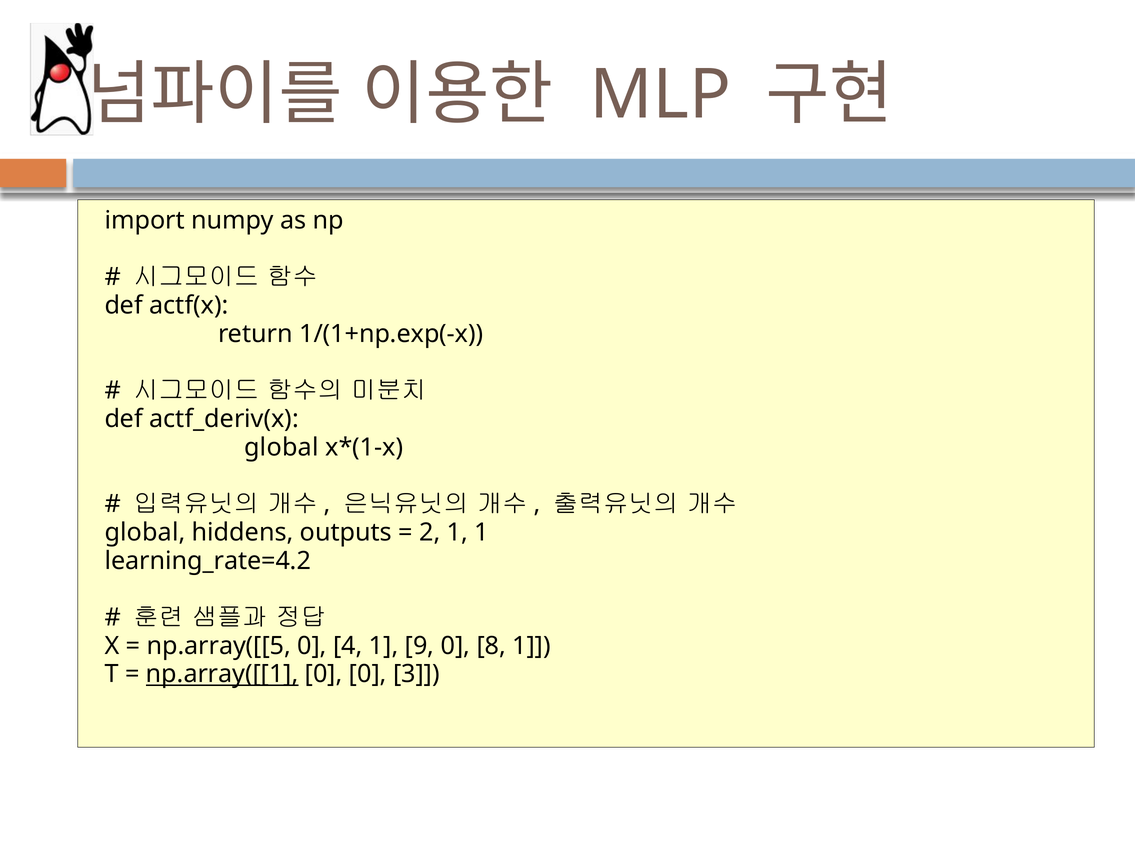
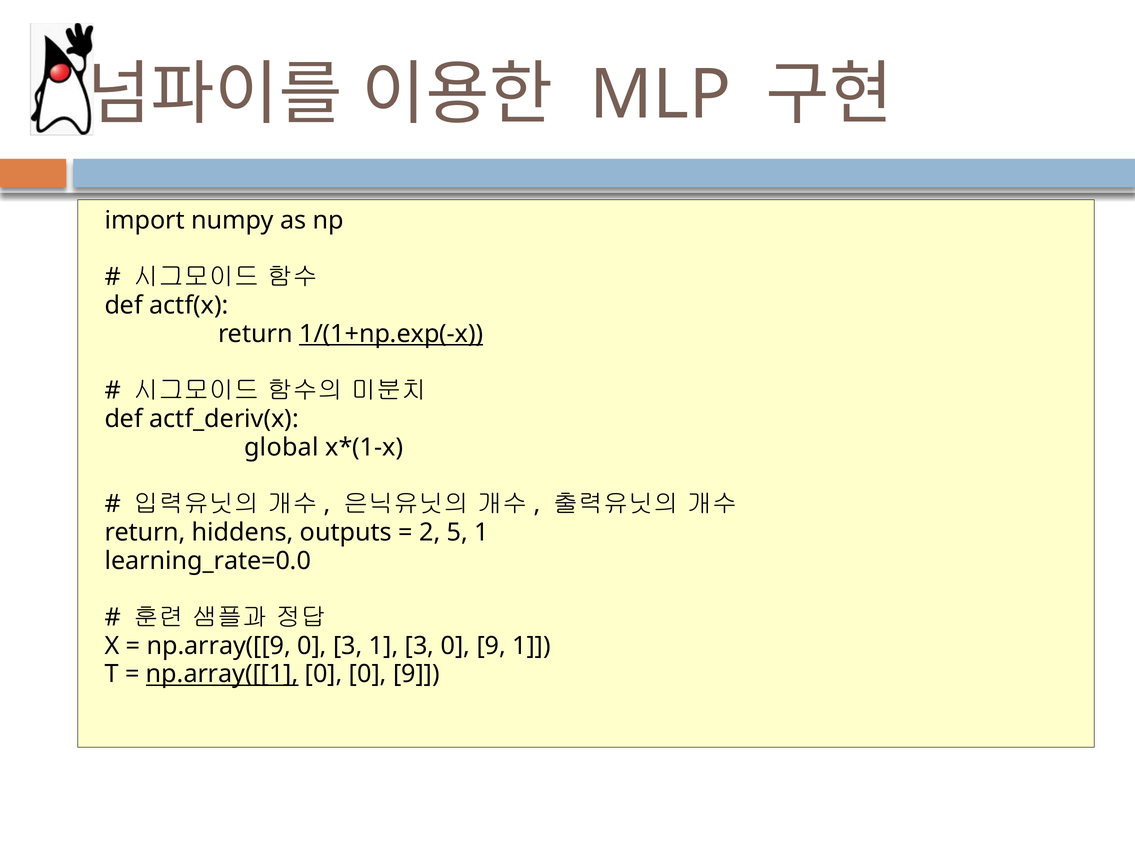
1/(1+np.exp(-x underline: none -> present
global at (145, 533): global -> return
2 1: 1 -> 5
learning_rate=4.2: learning_rate=4.2 -> learning_rate=0.0
np.array([[5: np.array([[5 -> np.array([[9
0 4: 4 -> 3
1 9: 9 -> 3
8 at (491, 646): 8 -> 9
0 0 3: 3 -> 9
